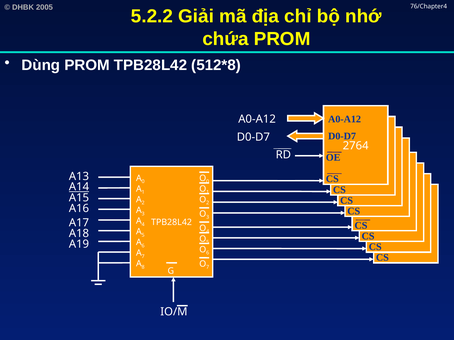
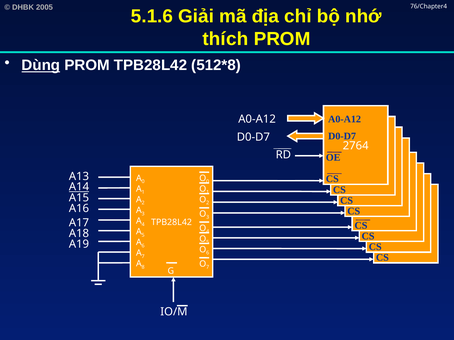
5.2.2: 5.2.2 -> 5.1.6
chứa: chứa -> thích
Dùng underline: none -> present
